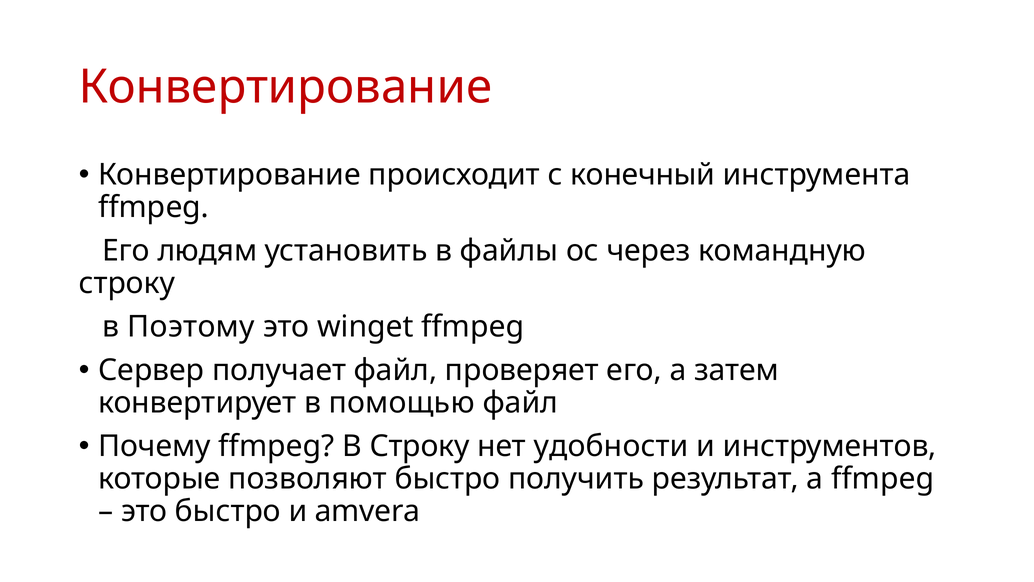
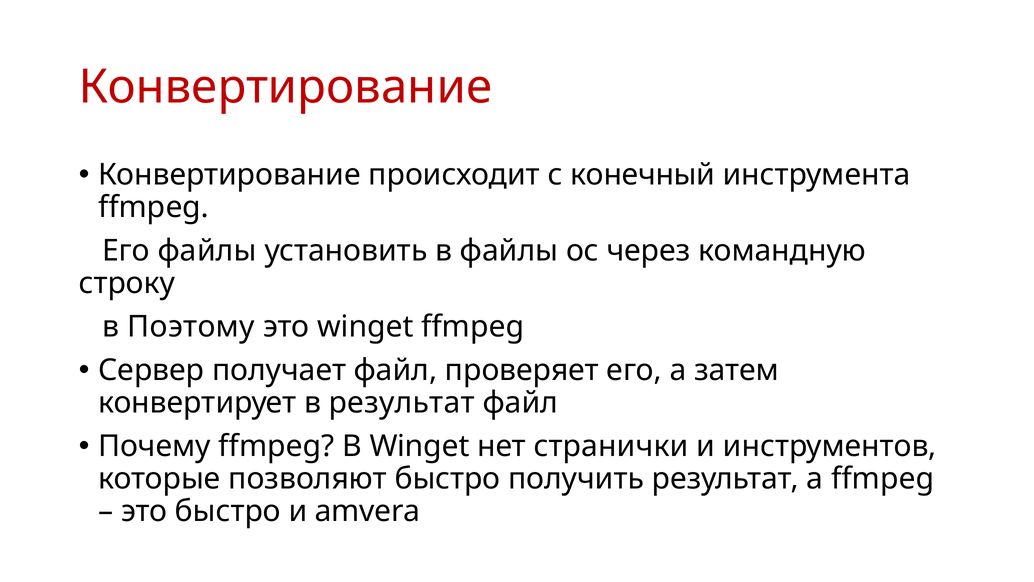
Его людям: людям -> файлы
в помощью: помощью -> результат
В Строку: Строку -> Winget
удобности: удобности -> странички
